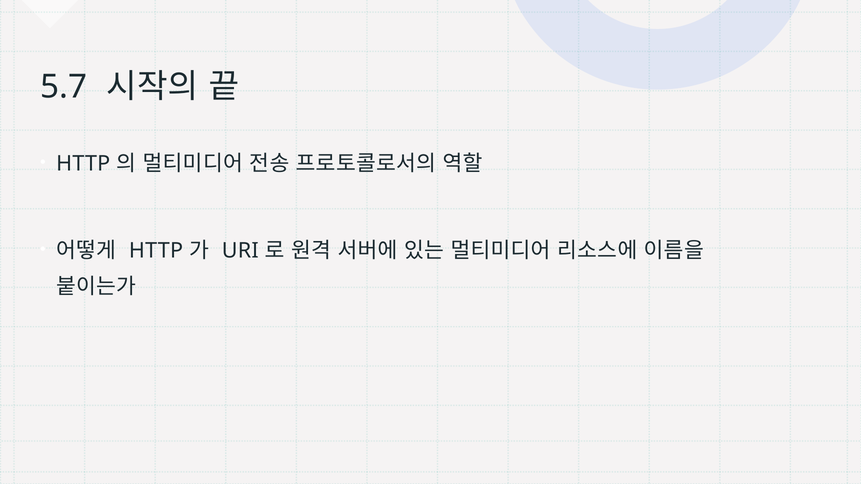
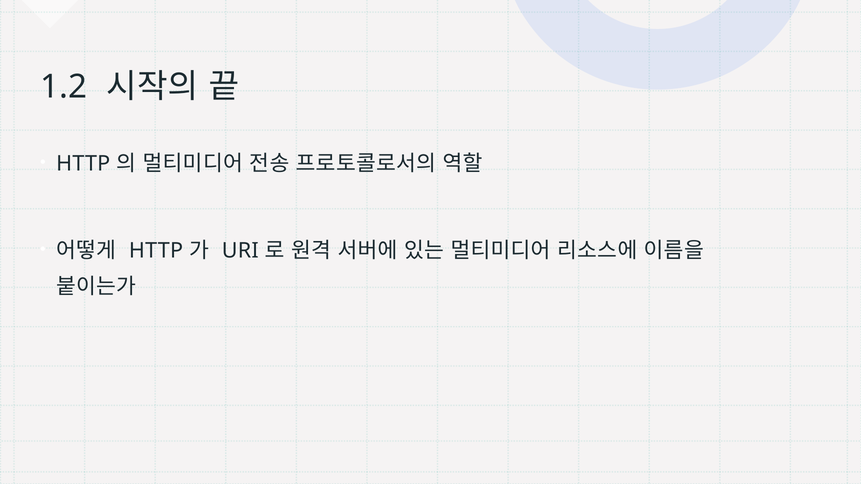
5.7: 5.7 -> 1.2
